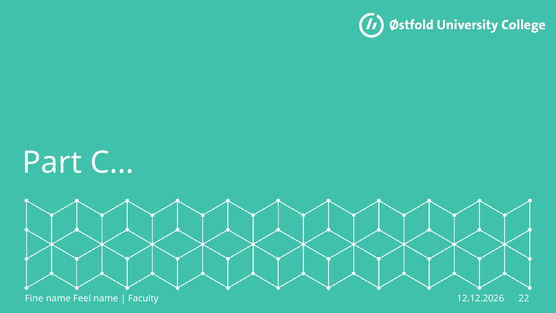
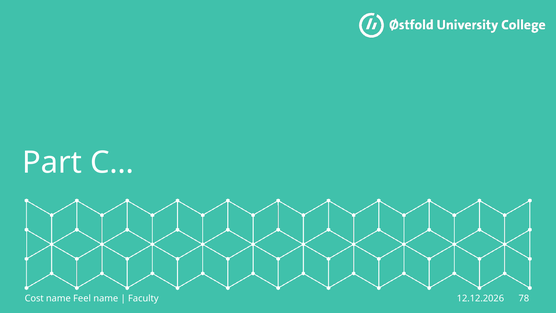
Fine: Fine -> Cost
22: 22 -> 78
